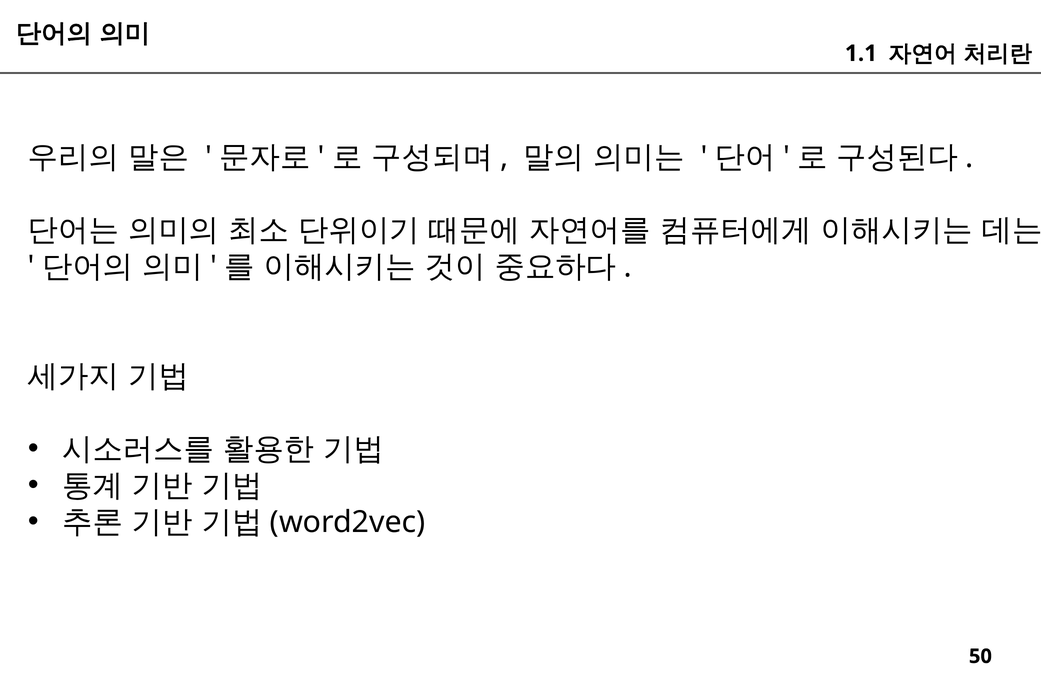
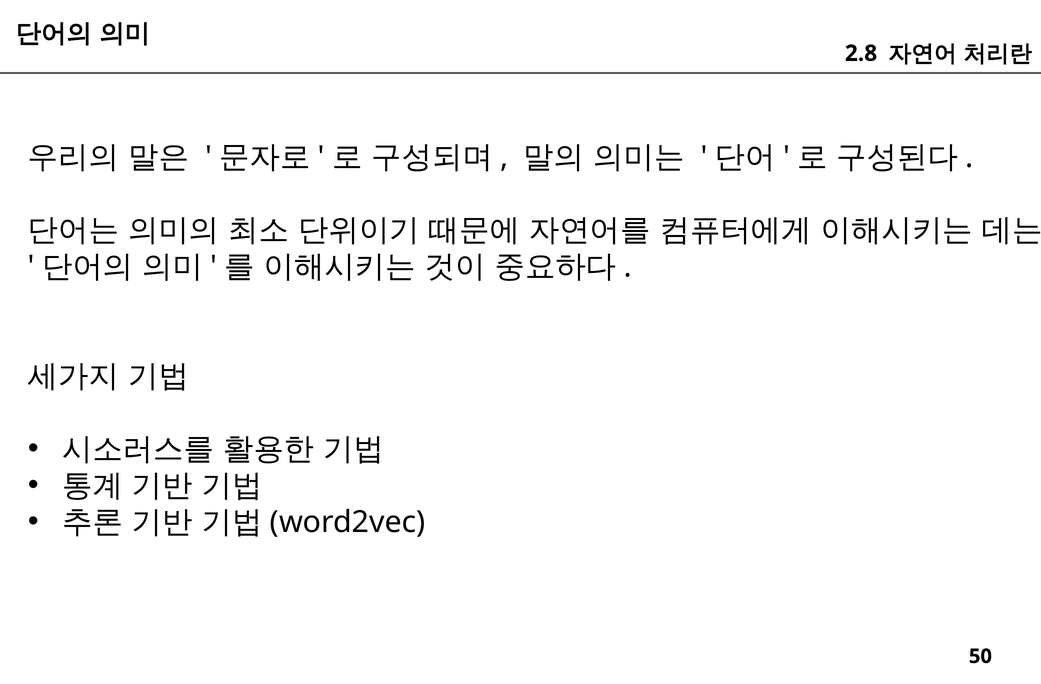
1.1: 1.1 -> 2.8
